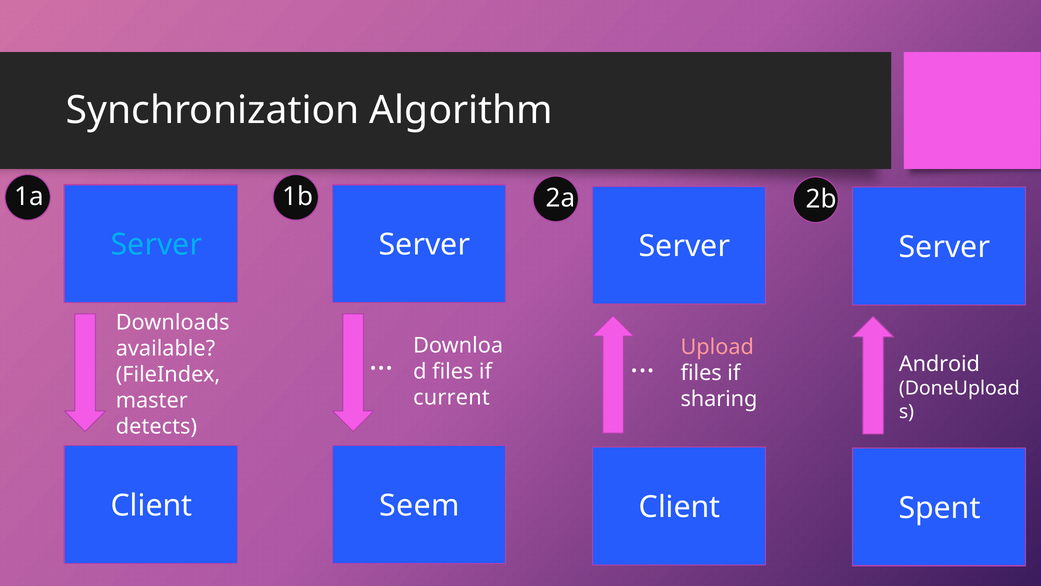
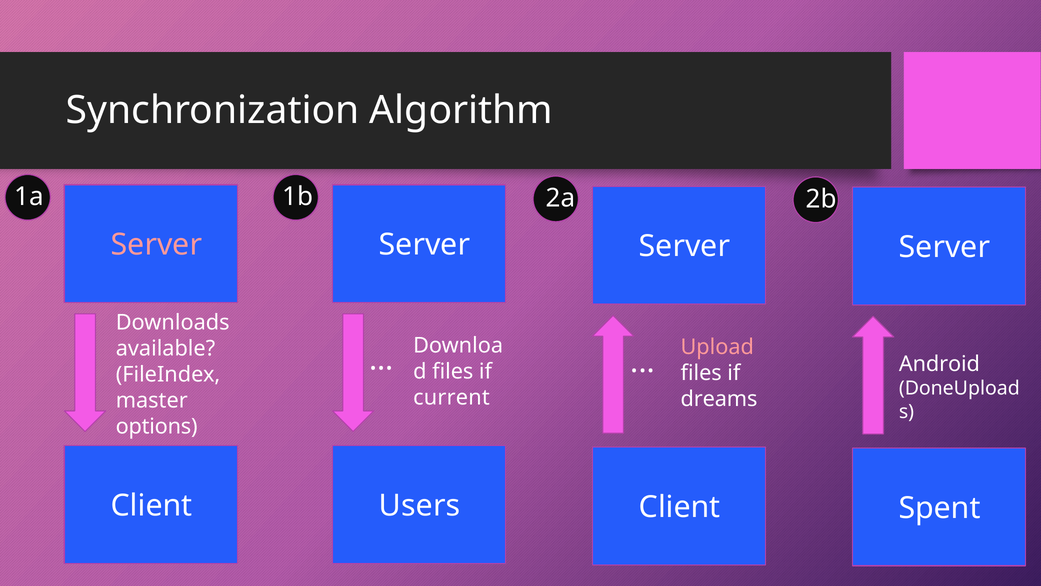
Server at (156, 245) colour: light blue -> pink
sharing: sharing -> dreams
detects: detects -> options
Seem: Seem -> Users
